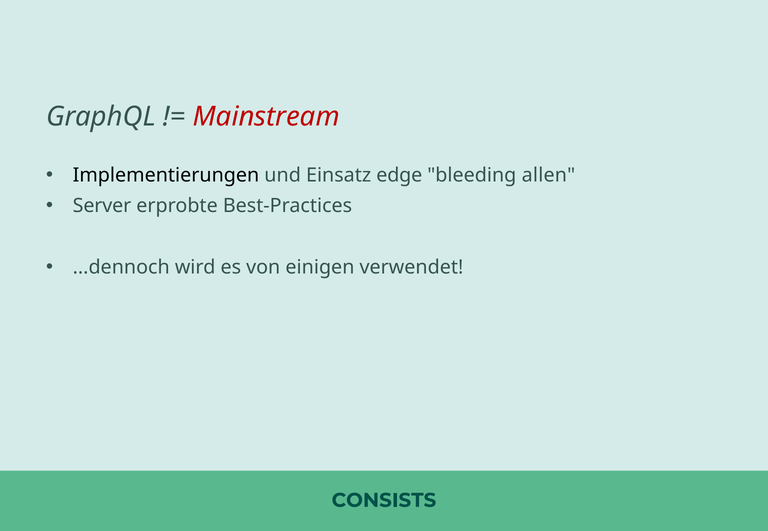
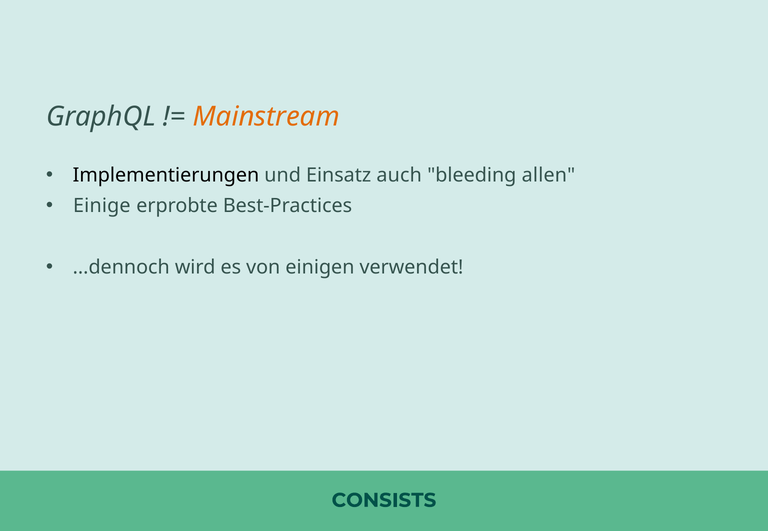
Mainstream colour: red -> orange
edge: edge -> auch
Server: Server -> Einige
